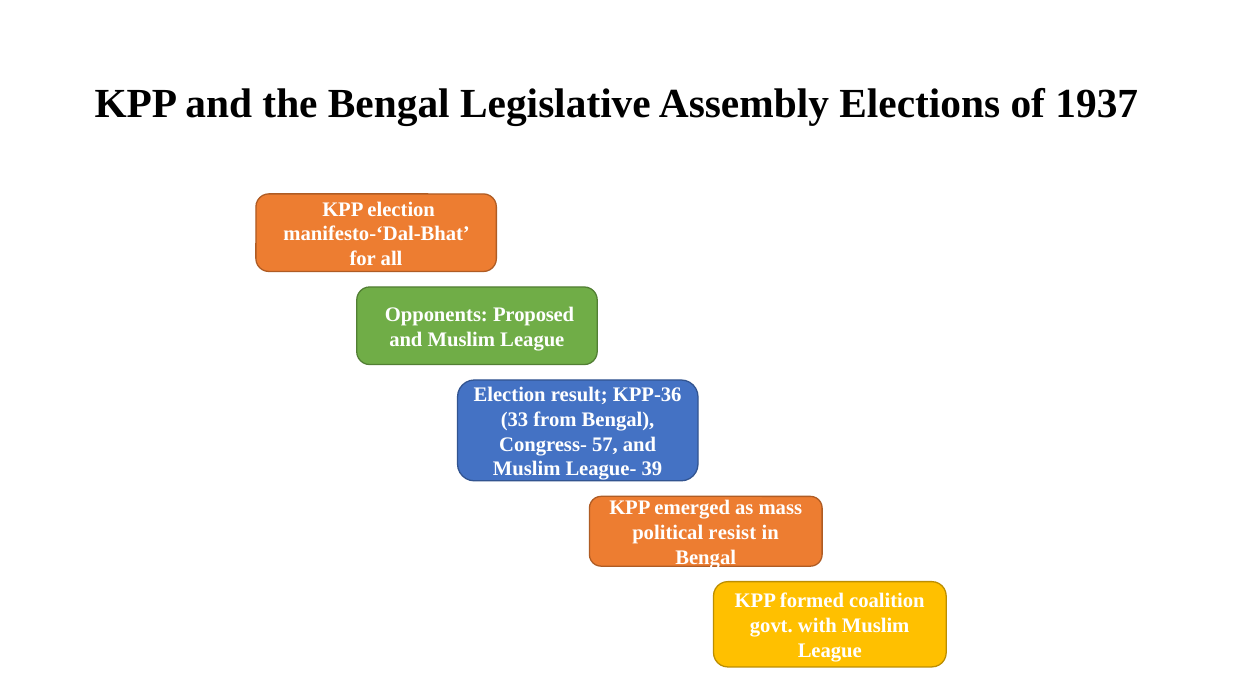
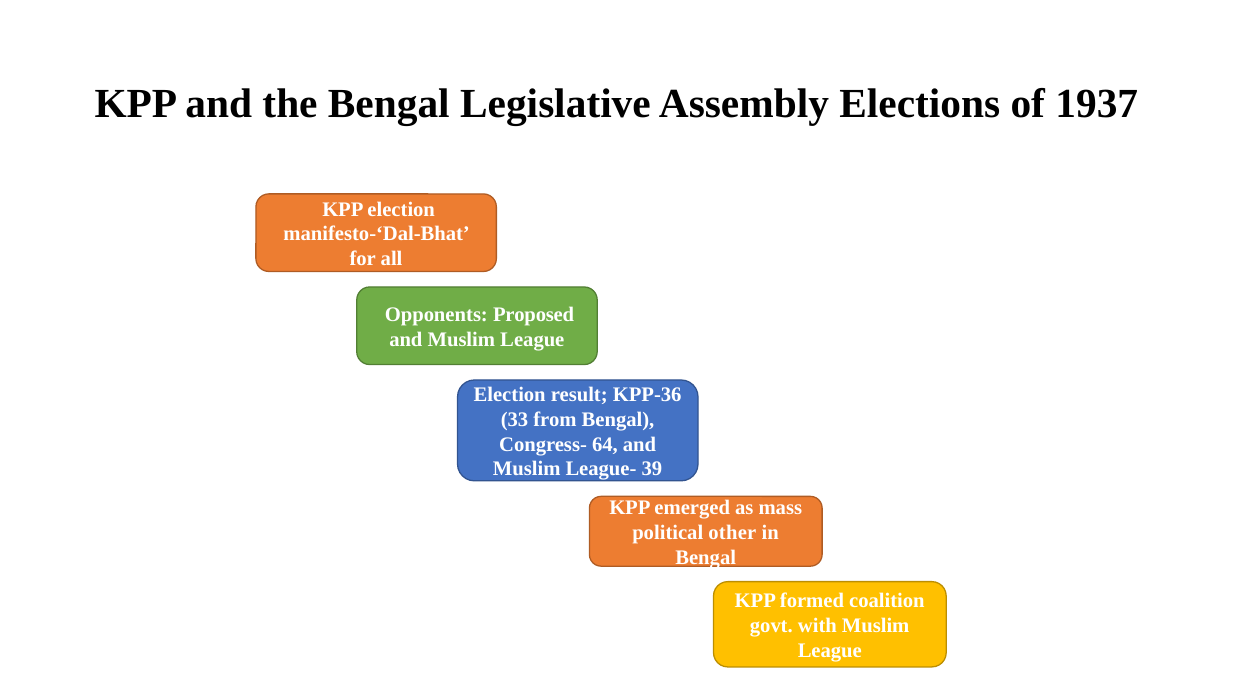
57: 57 -> 64
resist: resist -> other
